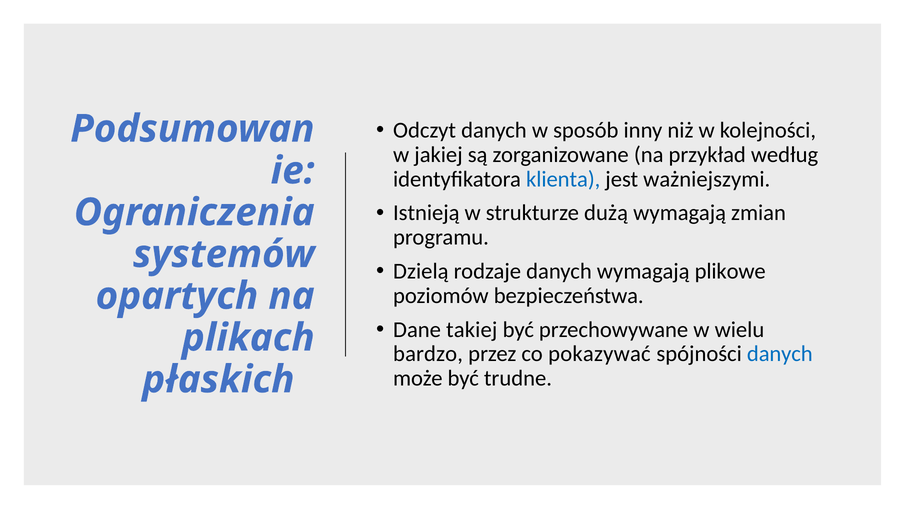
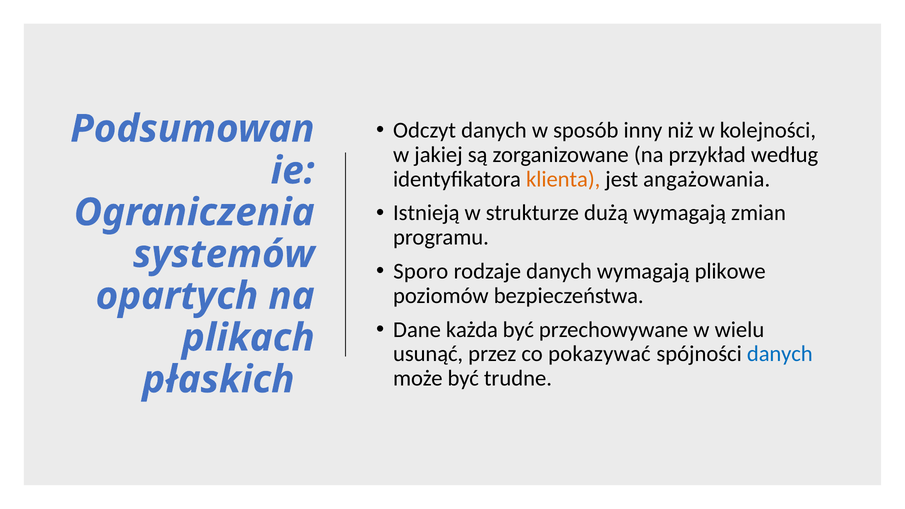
klienta colour: blue -> orange
ważniejszymi: ważniejszymi -> angażowania
Dzielą: Dzielą -> Sporo
takiej: takiej -> każda
bardzo: bardzo -> usunąć
